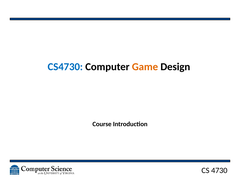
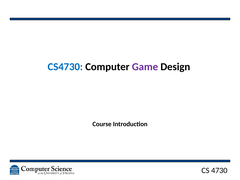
Game colour: orange -> purple
